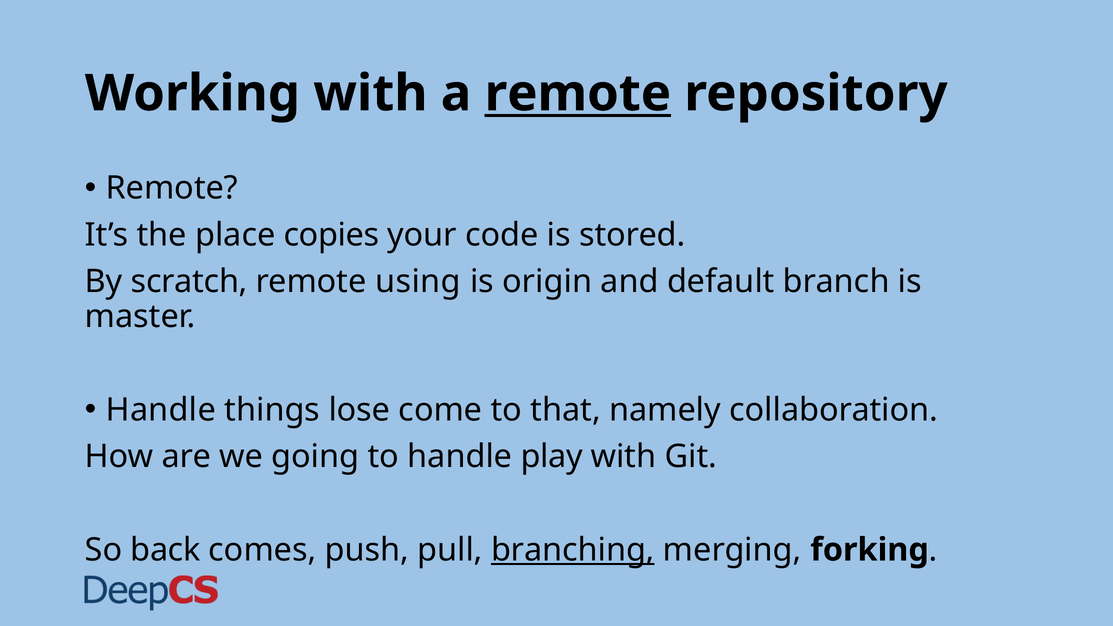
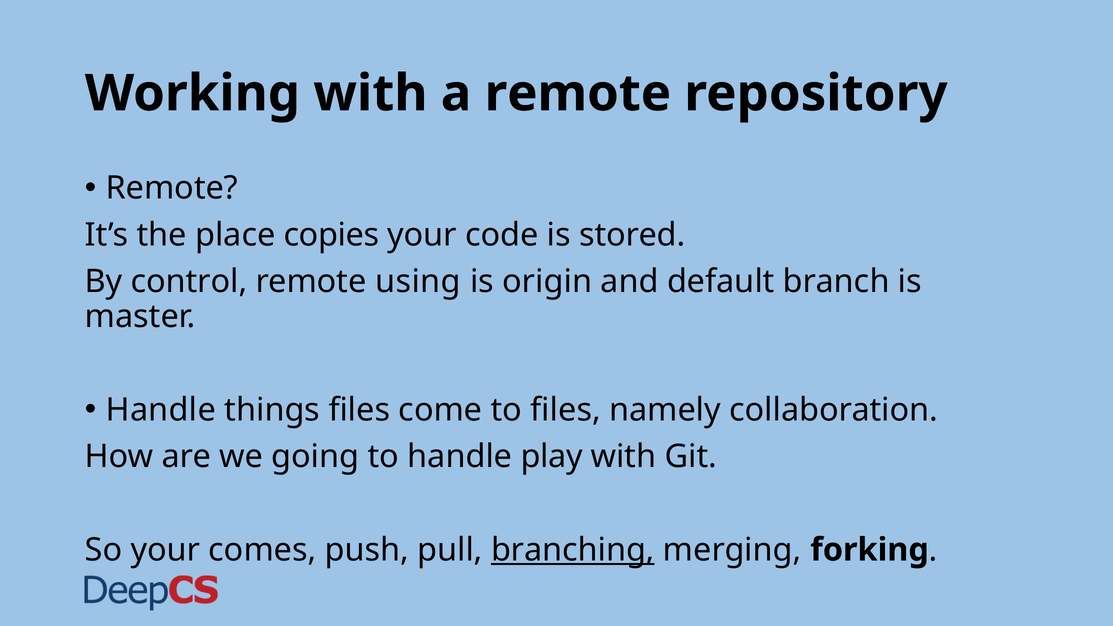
remote at (578, 93) underline: present -> none
scratch: scratch -> control
things lose: lose -> files
to that: that -> files
So back: back -> your
